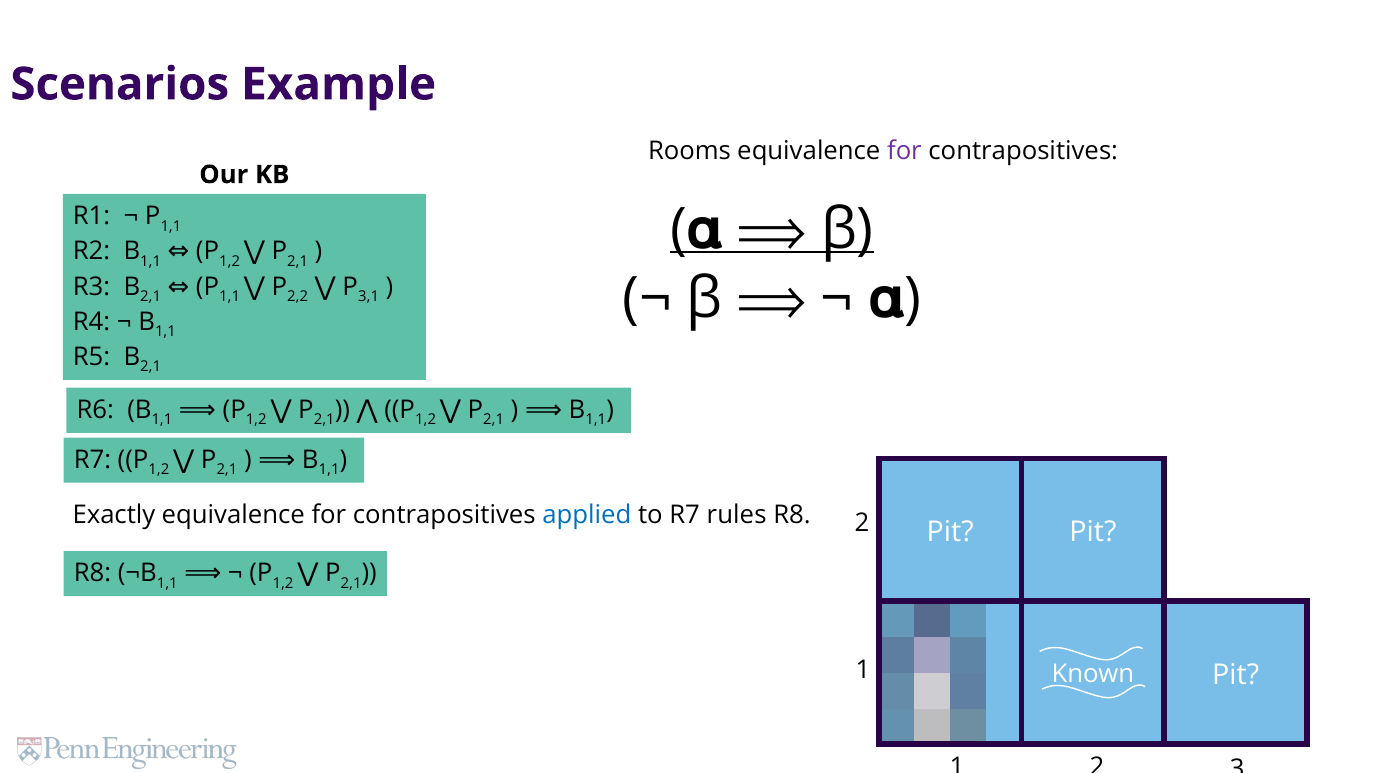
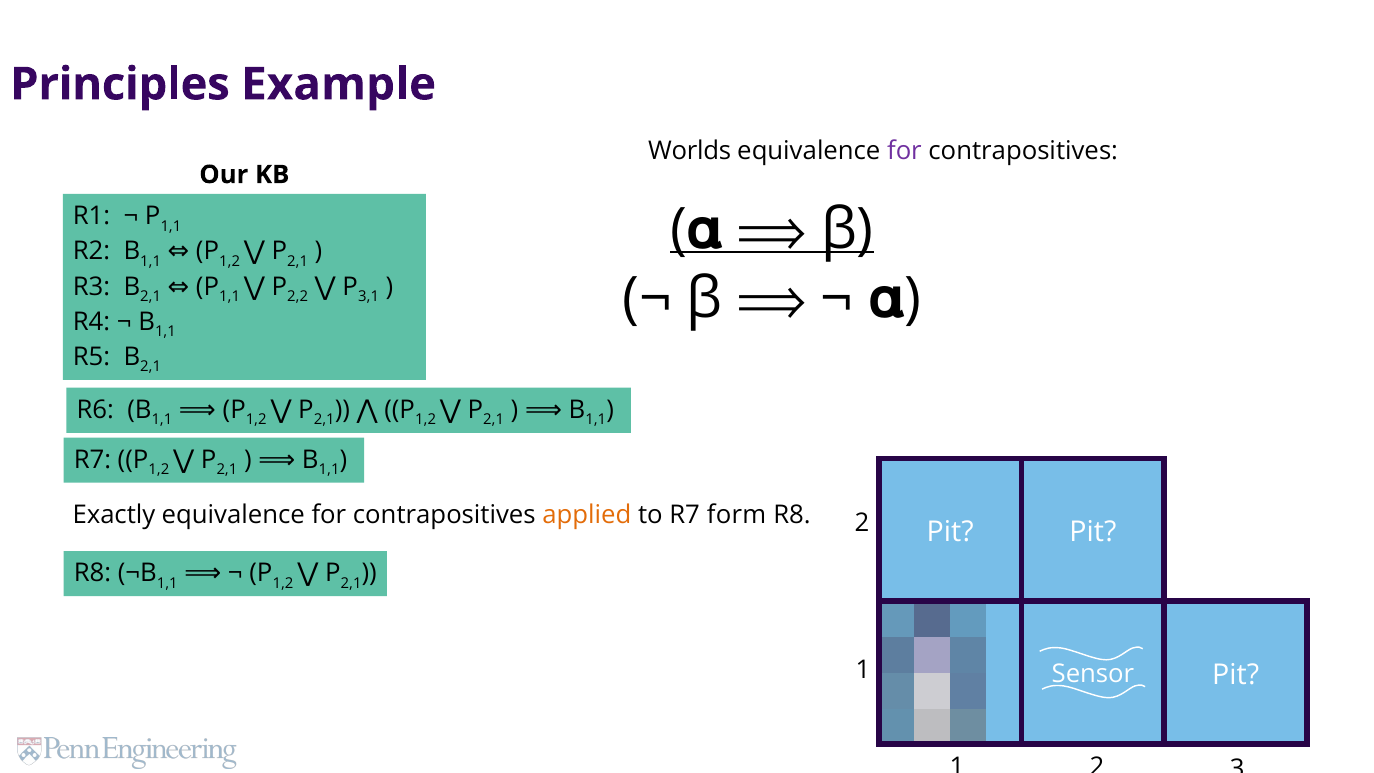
Scenarios: Scenarios -> Principles
Rooms: Rooms -> Worlds
applied colour: blue -> orange
rules: rules -> form
Known: Known -> Sensor
